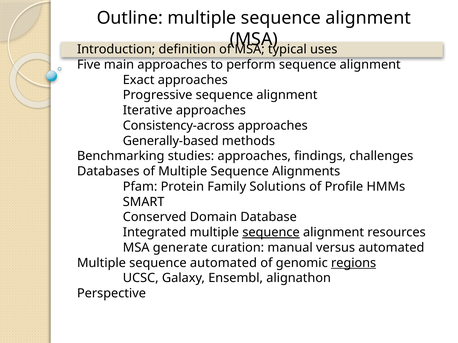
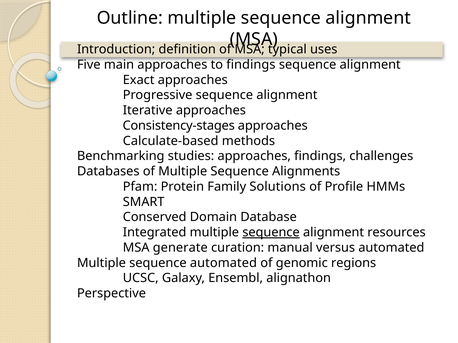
to perform: perform -> findings
Consistency-across: Consistency-across -> Consistency-stages
Generally-based: Generally-based -> Calculate-based
regions underline: present -> none
